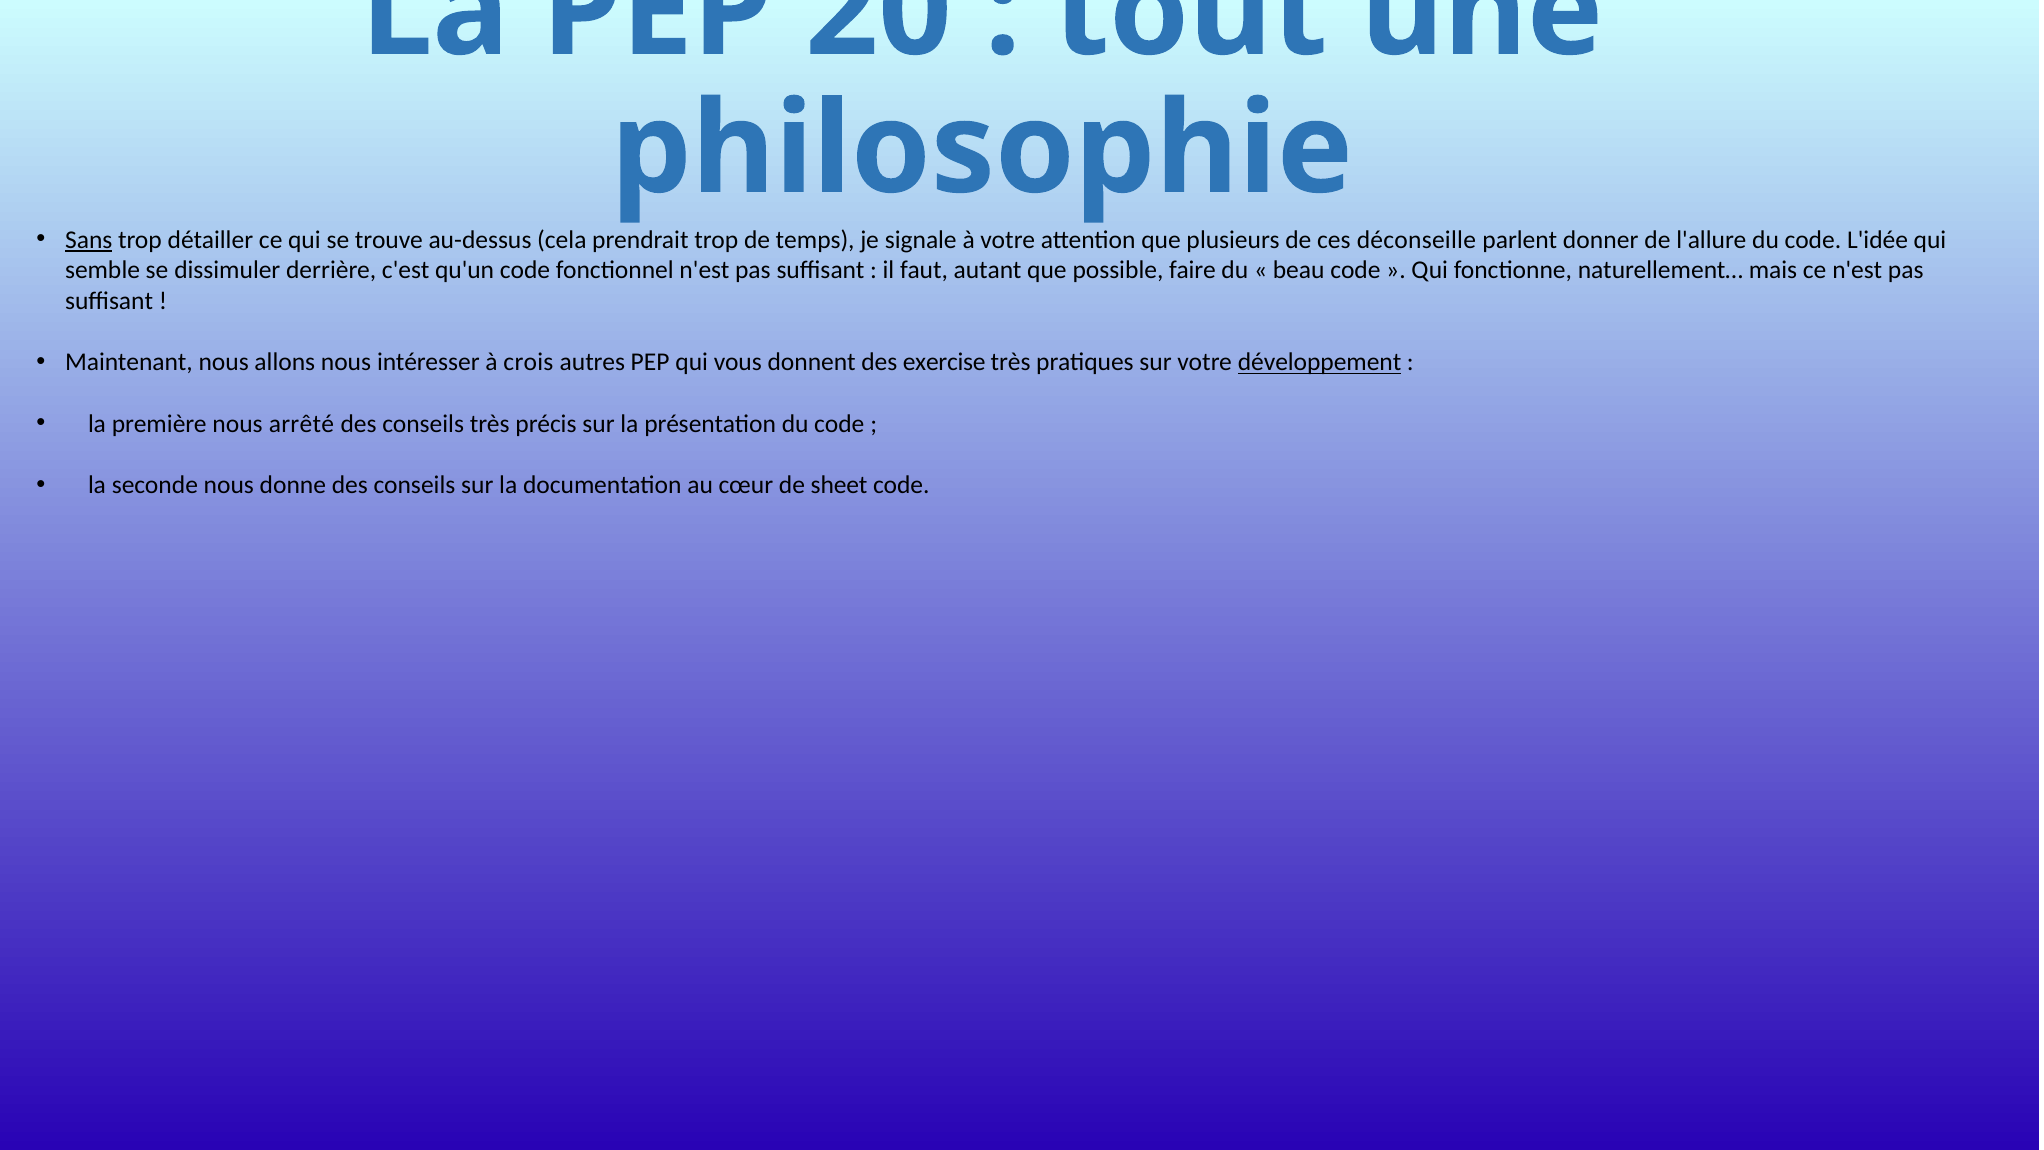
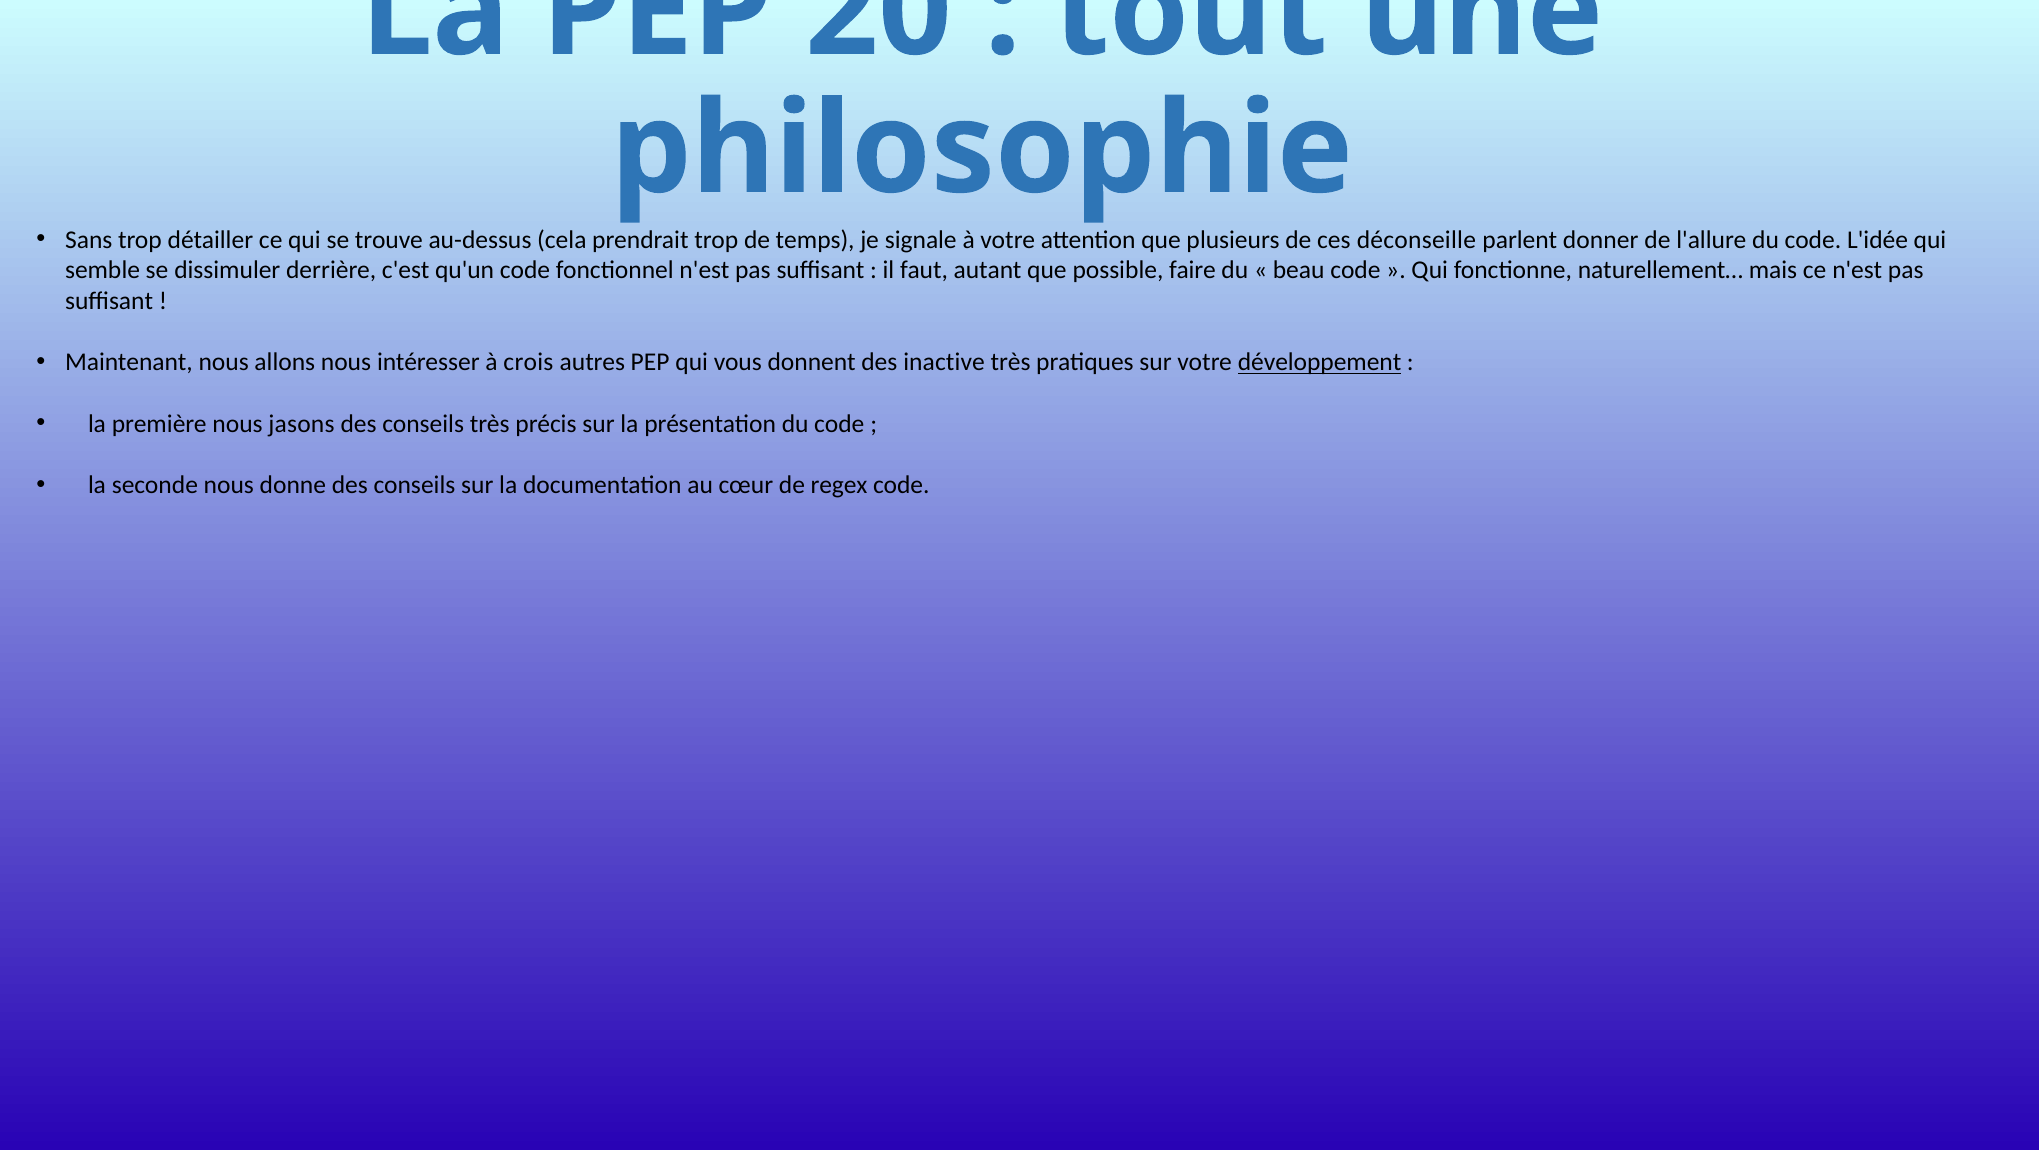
Sans underline: present -> none
exercise: exercise -> inactive
arrêté: arrêté -> jasons
sheet: sheet -> regex
